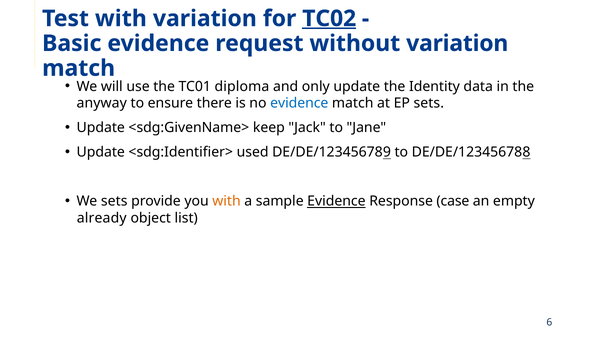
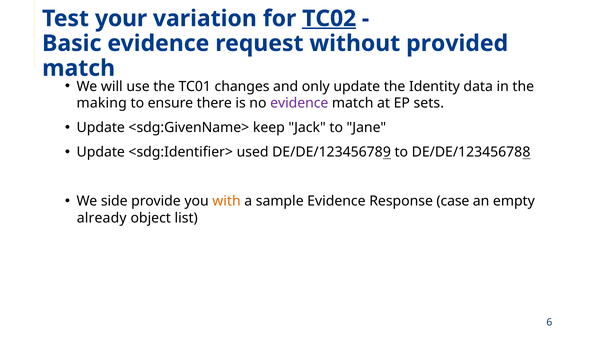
Test with: with -> your
without variation: variation -> provided
diploma: diploma -> changes
anyway: anyway -> making
evidence at (299, 103) colour: blue -> purple
We sets: sets -> side
Evidence at (336, 201) underline: present -> none
